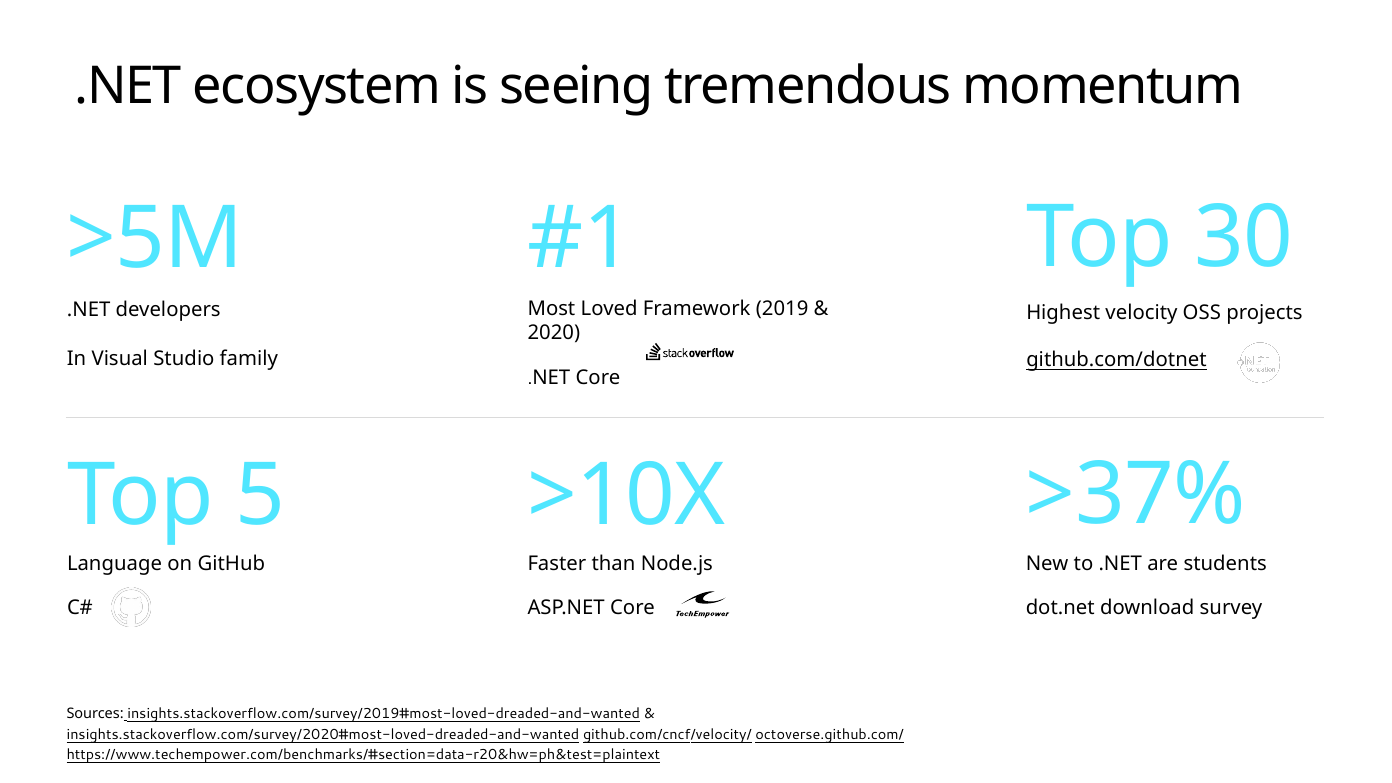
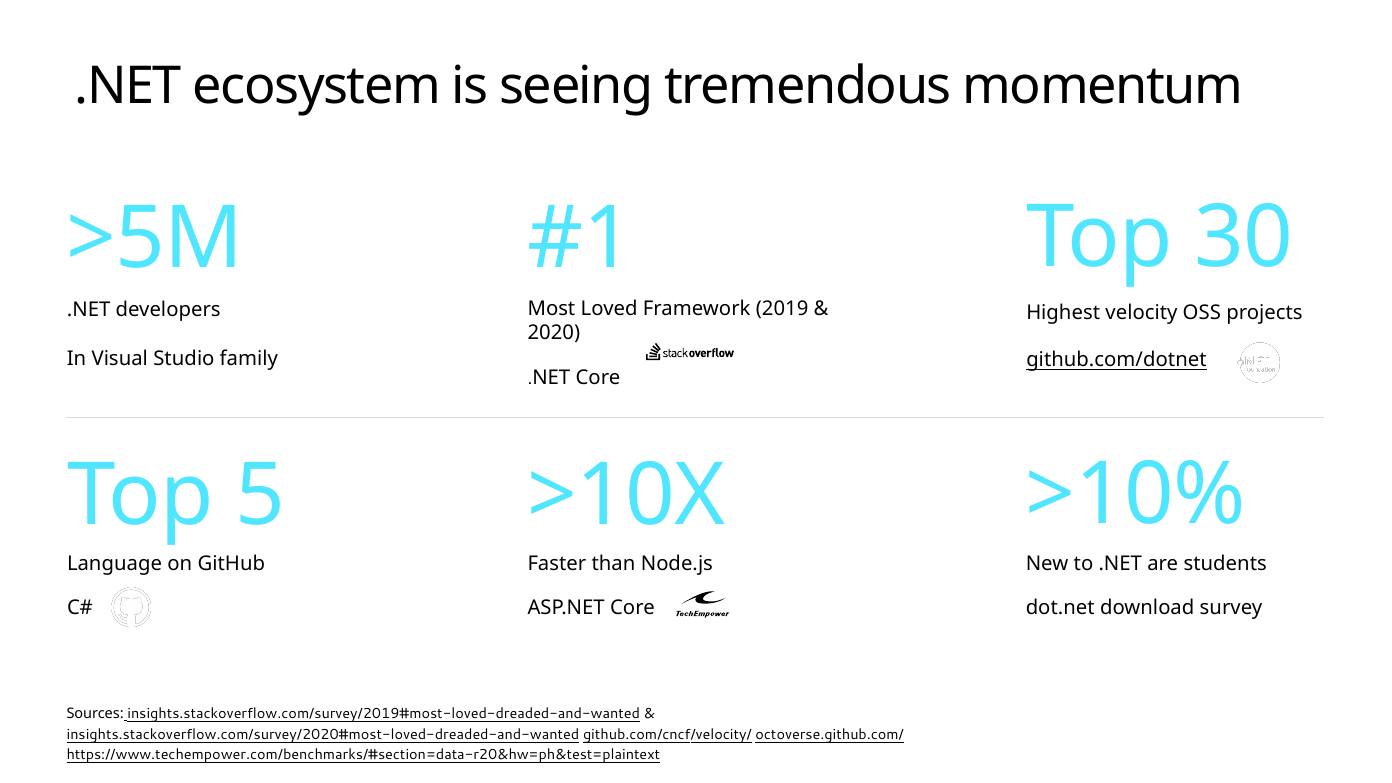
>37%: >37% -> >10%
